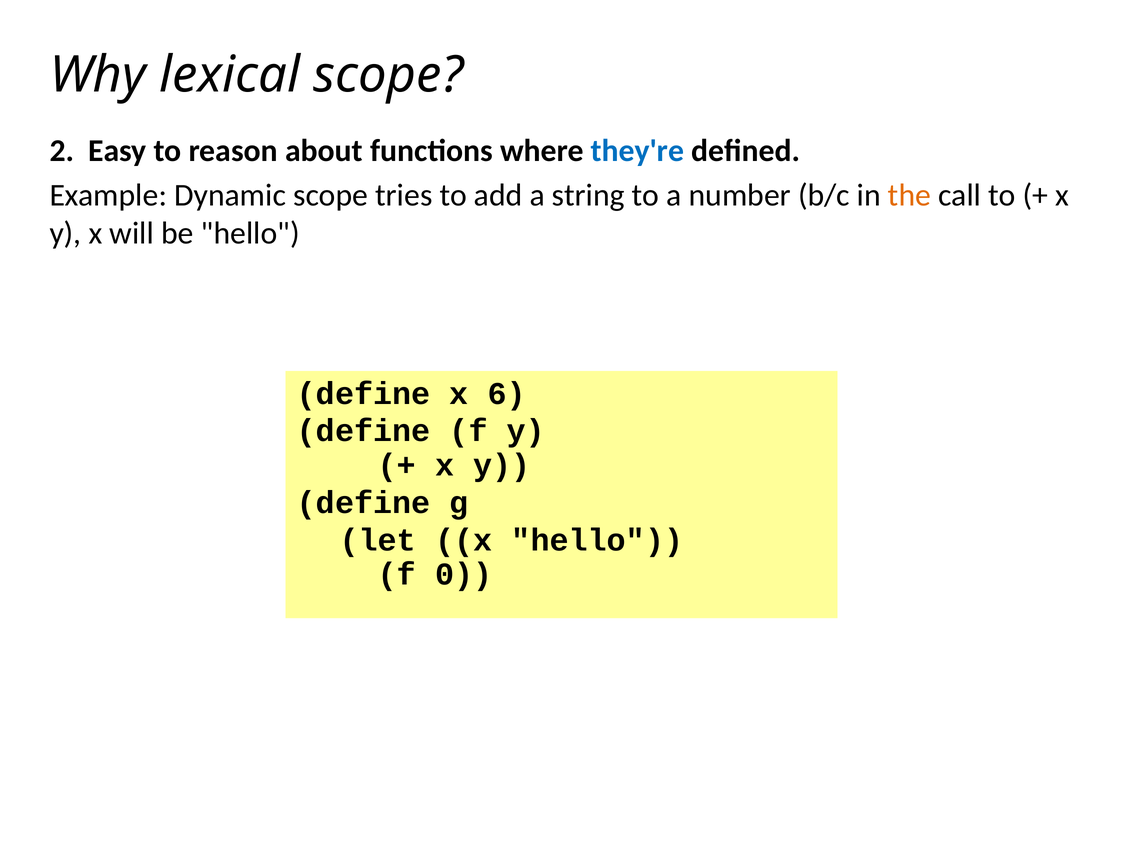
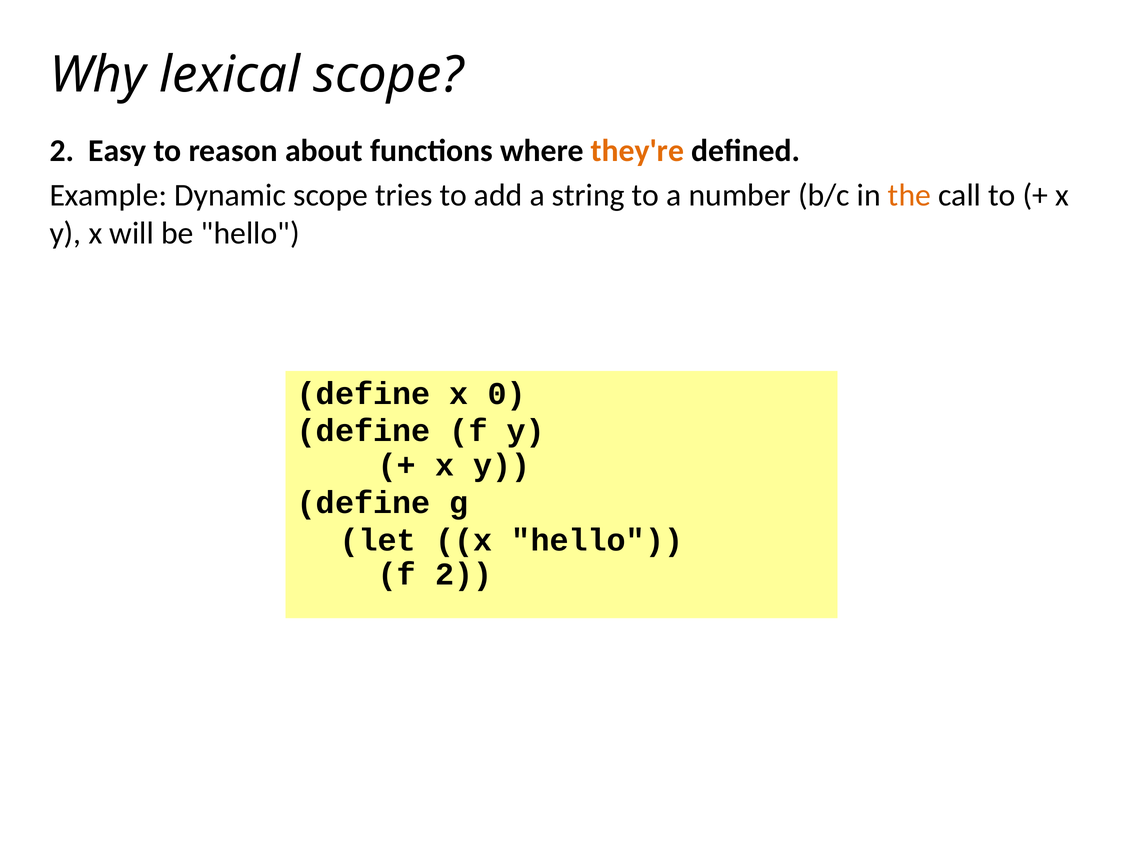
they're colour: blue -> orange
6: 6 -> 0
f 0: 0 -> 2
